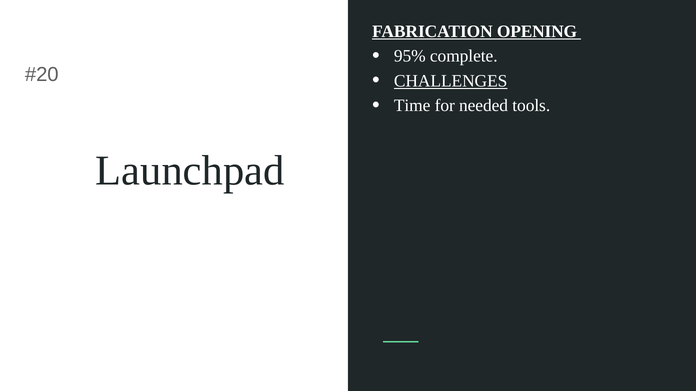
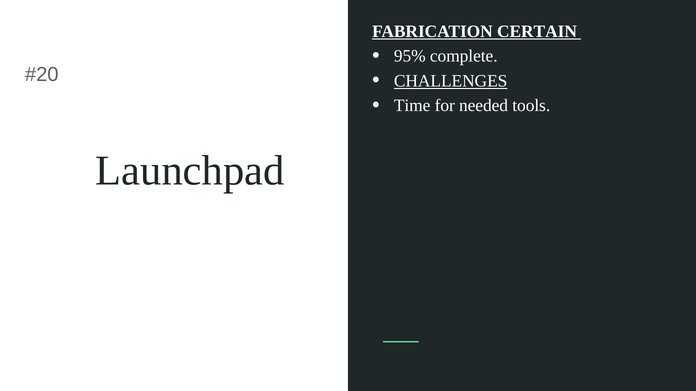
OPENING: OPENING -> CERTAIN
